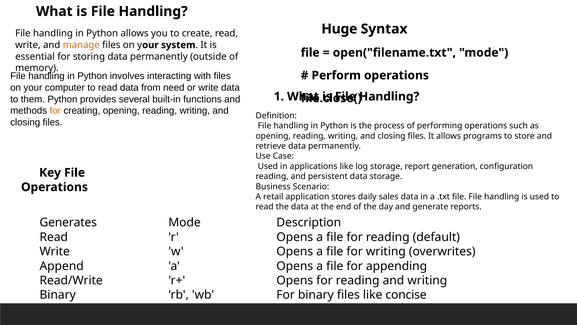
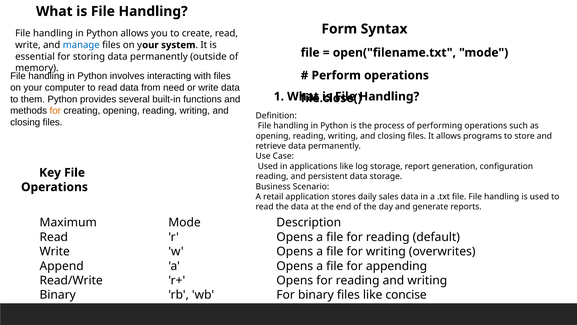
Huge: Huge -> Form
manage colour: orange -> blue
Generates: Generates -> Maximum
